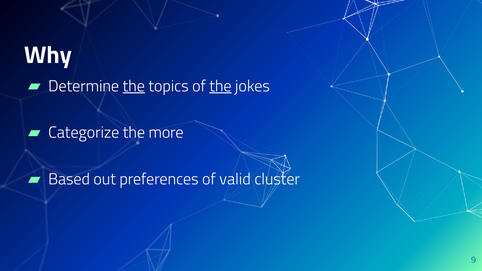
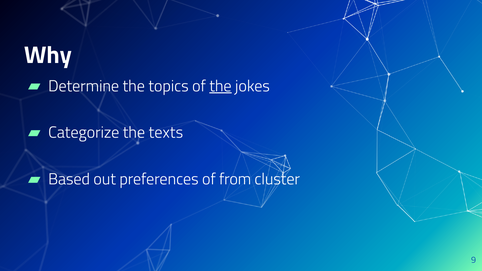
the at (134, 86) underline: present -> none
more: more -> texts
valid: valid -> from
